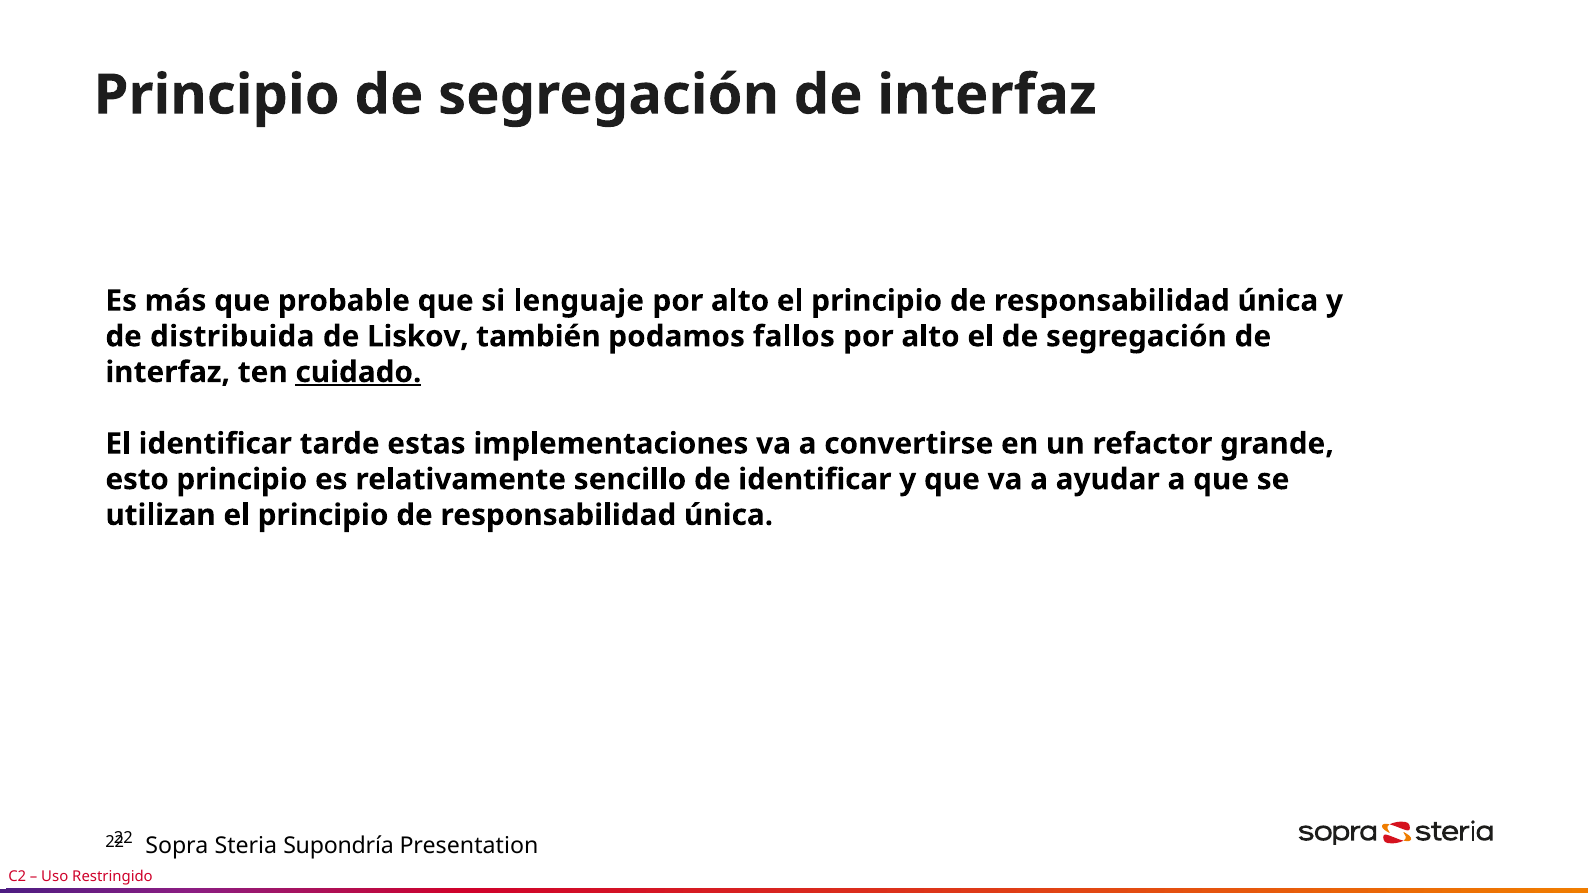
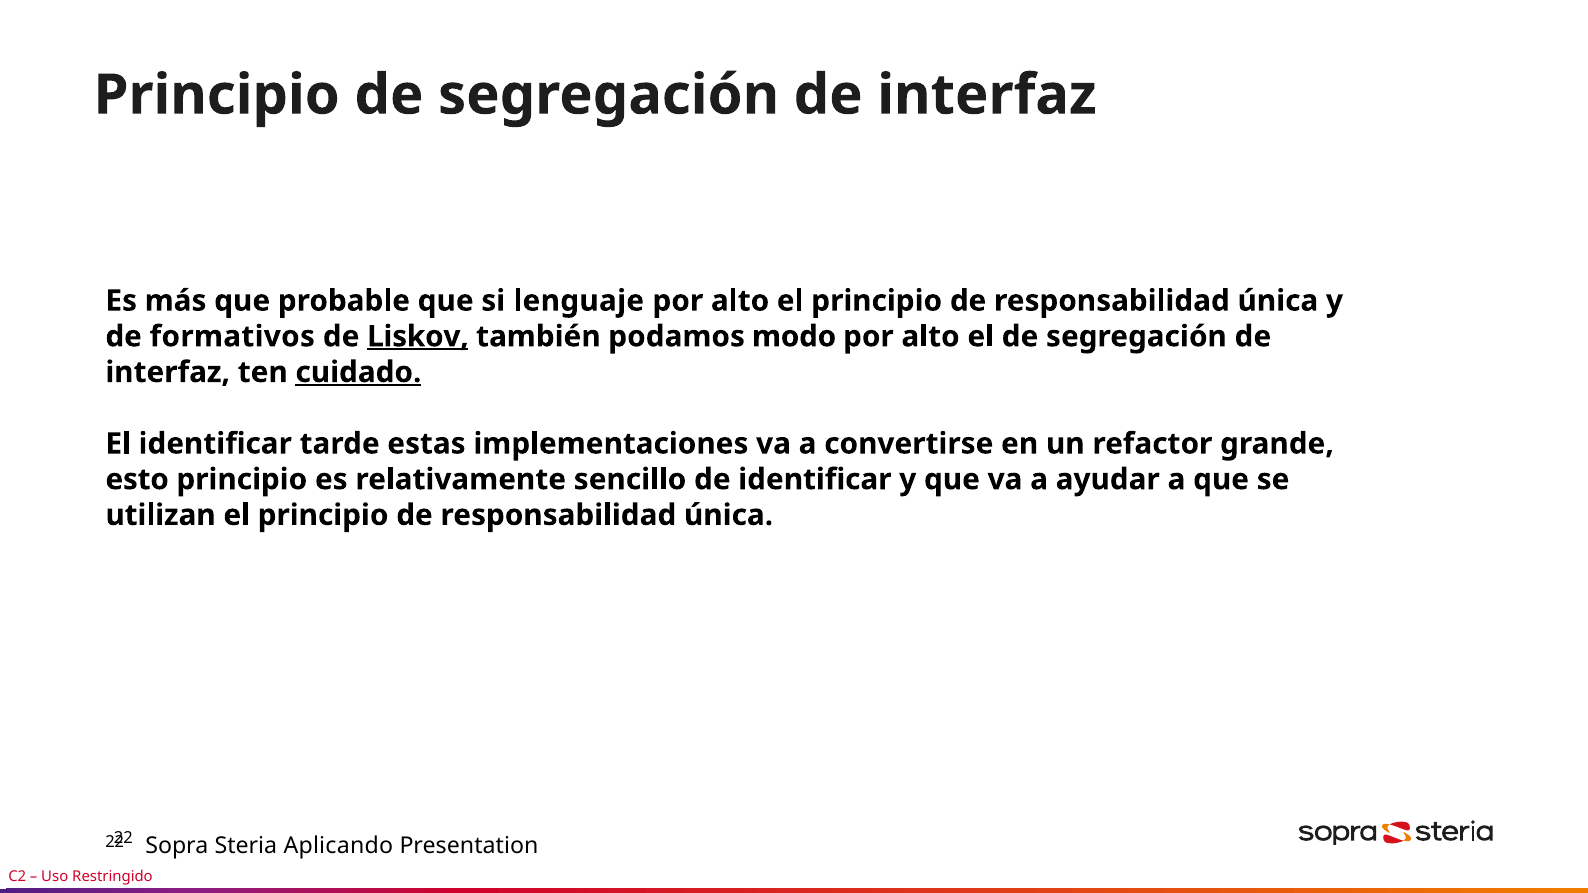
distribuida: distribuida -> formativos
Liskov underline: none -> present
fallos: fallos -> modo
Supondría: Supondría -> Aplicando
